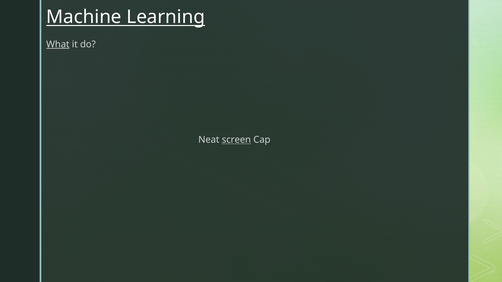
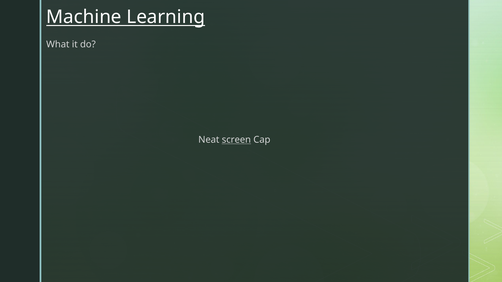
What underline: present -> none
